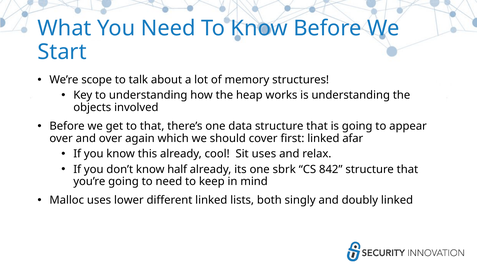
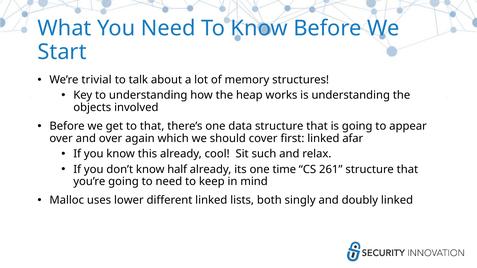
scope: scope -> trivial
Sit uses: uses -> such
sbrk: sbrk -> time
842: 842 -> 261
